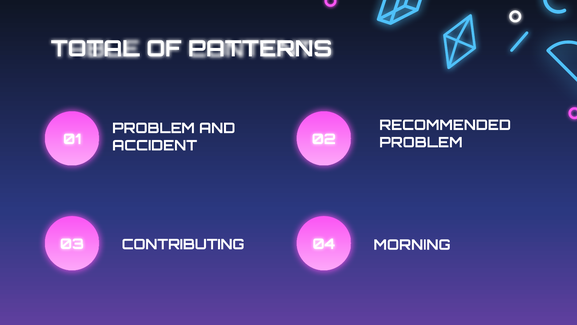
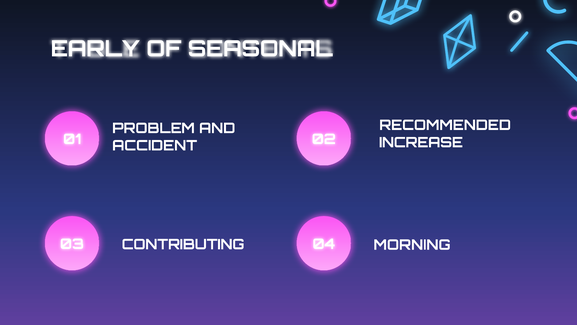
TOTAL: TOTAL -> EARLY
PATTERNS: PATTERNS -> SEASONAL
PROBLEM at (421, 142): PROBLEM -> INCREASE
